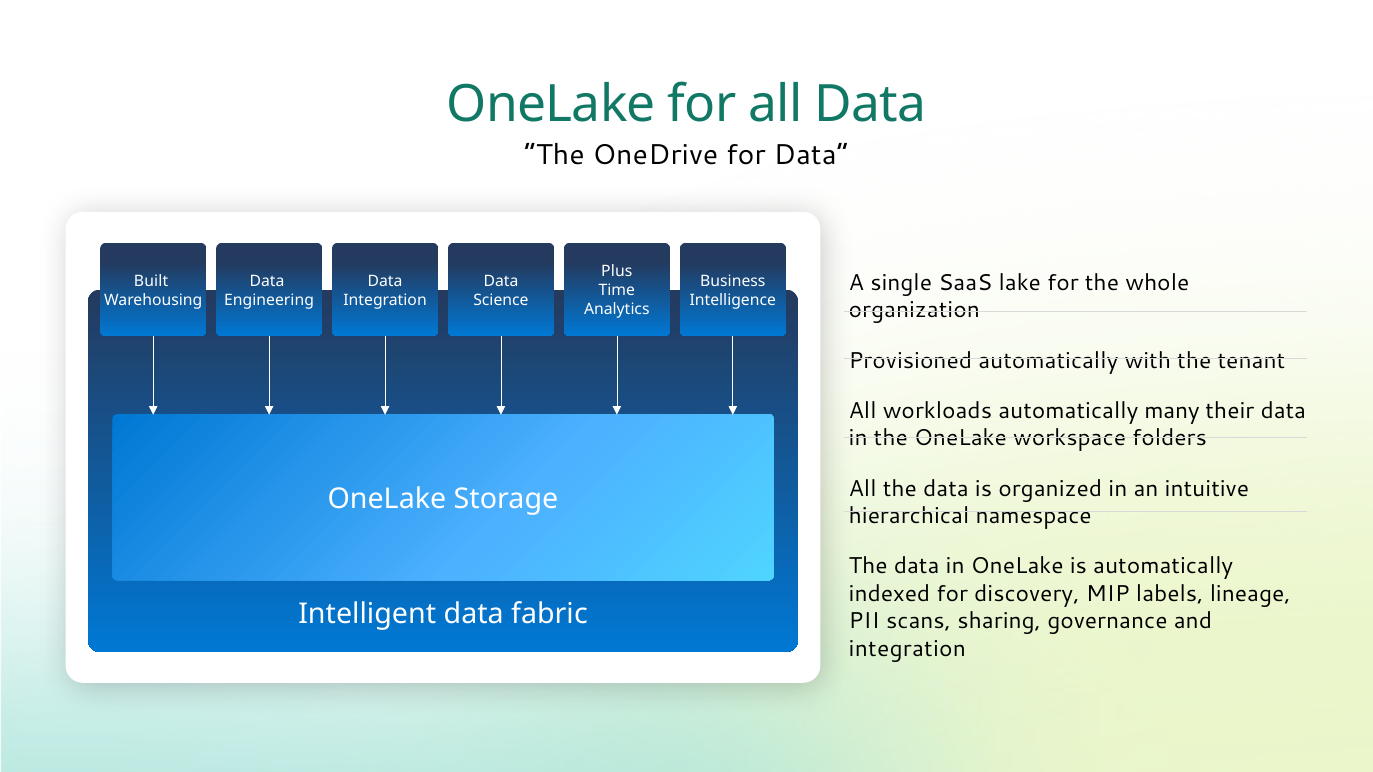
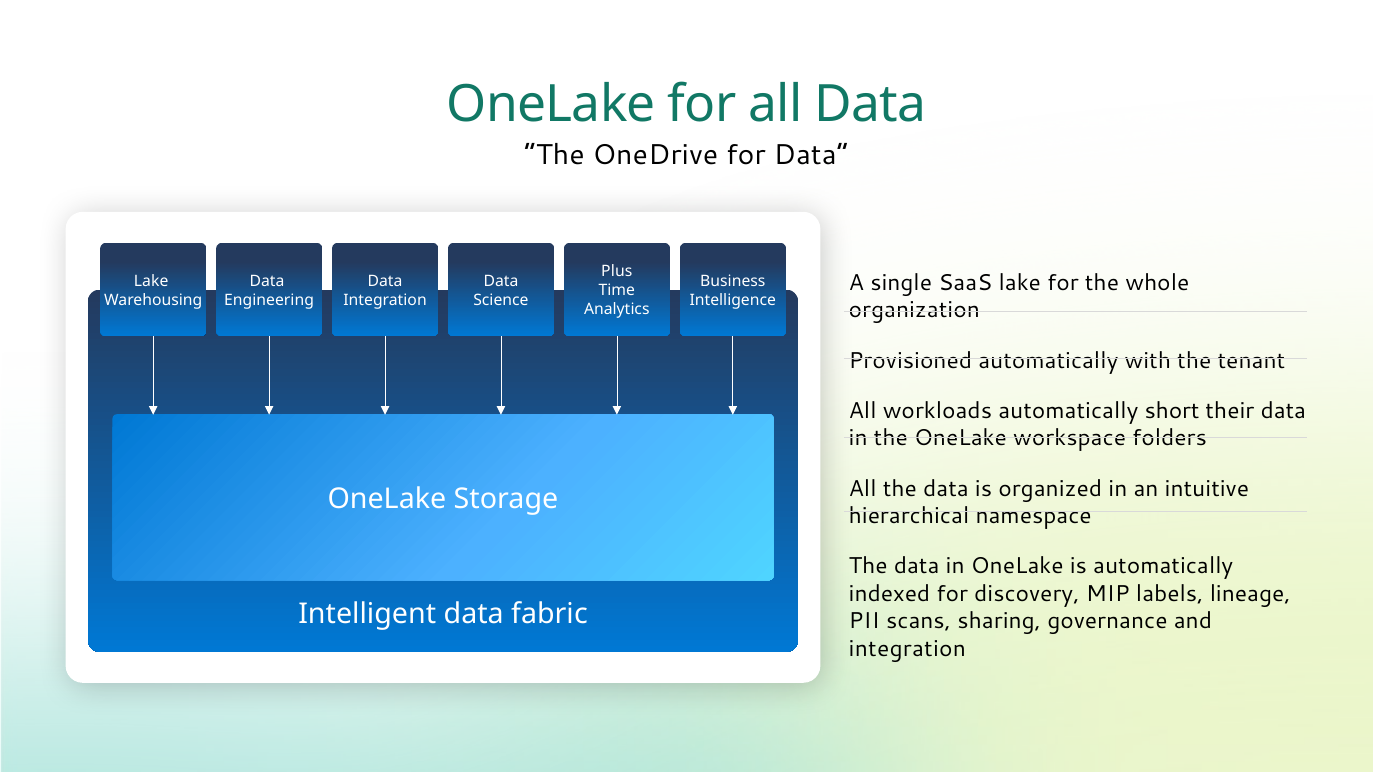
Built at (151, 281): Built -> Lake
many: many -> short
